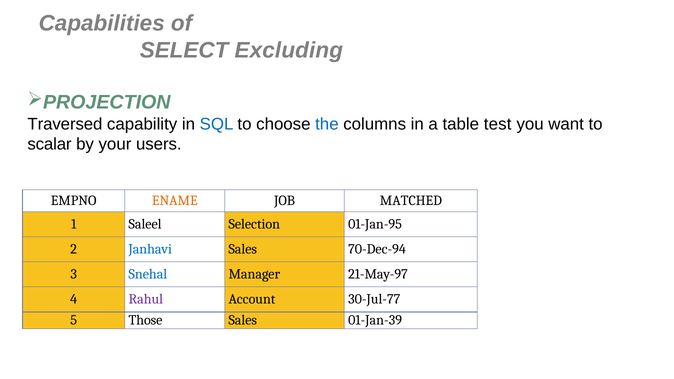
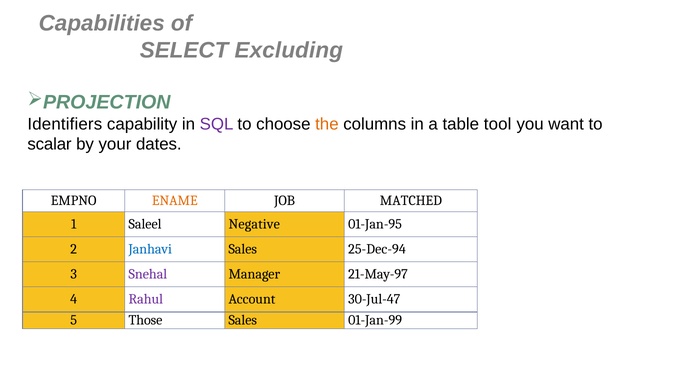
Traversed: Traversed -> Identifiers
SQL colour: blue -> purple
the colour: blue -> orange
test: test -> tool
users: users -> dates
Selection: Selection -> Negative
70-Dec-94: 70-Dec-94 -> 25-Dec-94
Snehal colour: blue -> purple
30-Jul-77: 30-Jul-77 -> 30-Jul-47
01-Jan-39: 01-Jan-39 -> 01-Jan-99
